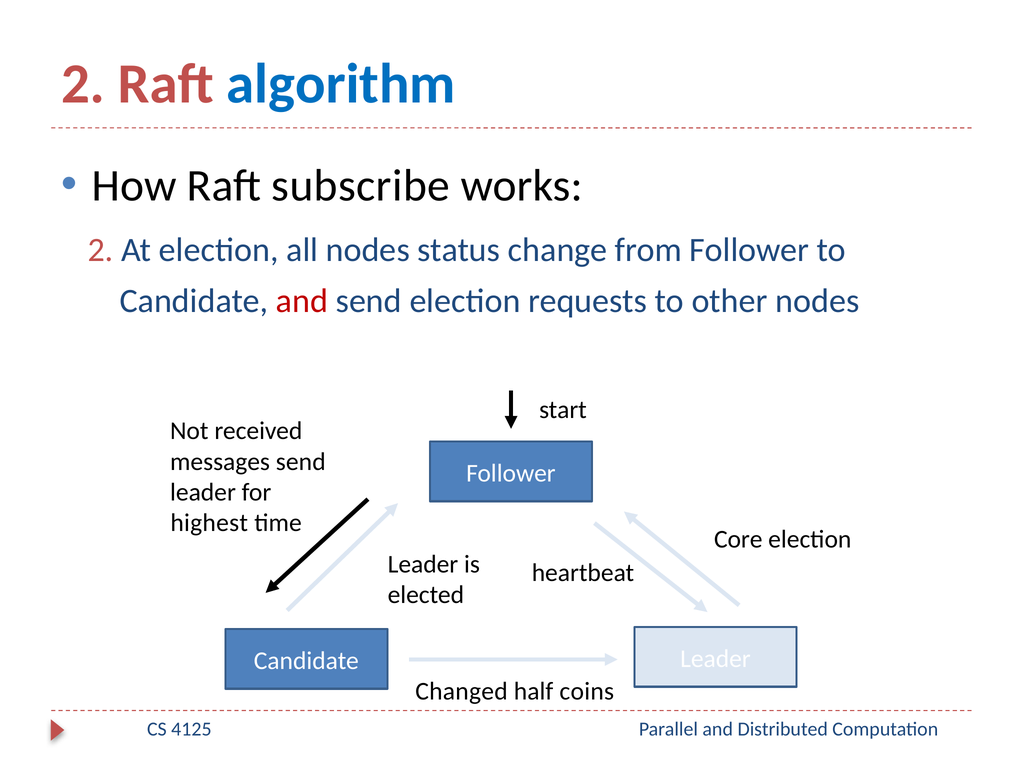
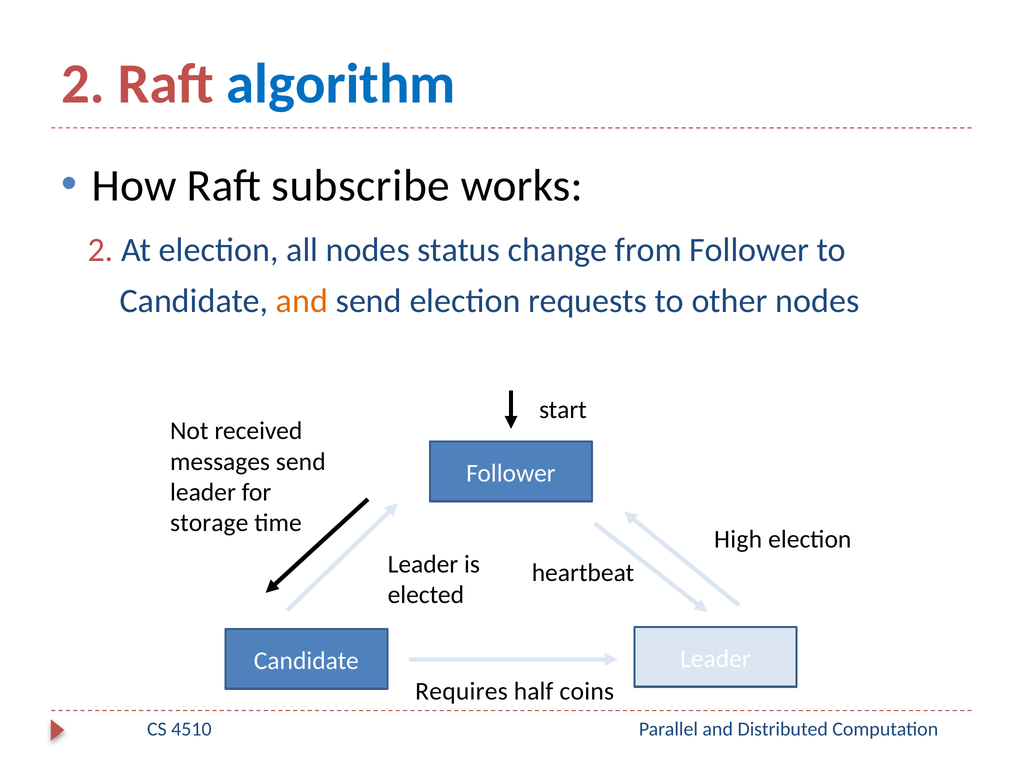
and at (302, 301) colour: red -> orange
highest: highest -> storage
Core: Core -> High
Changed: Changed -> Requires
4125: 4125 -> 4510
